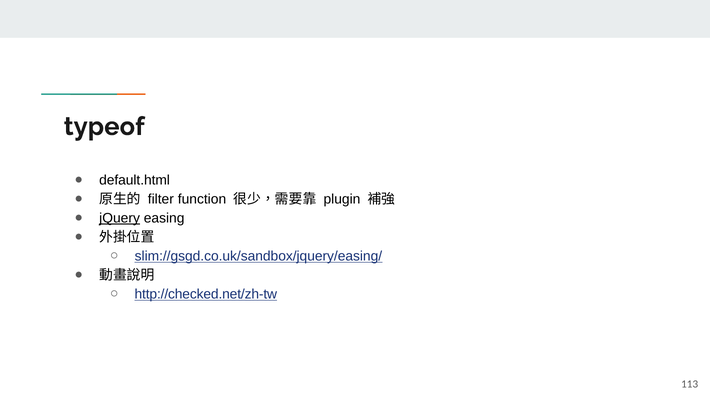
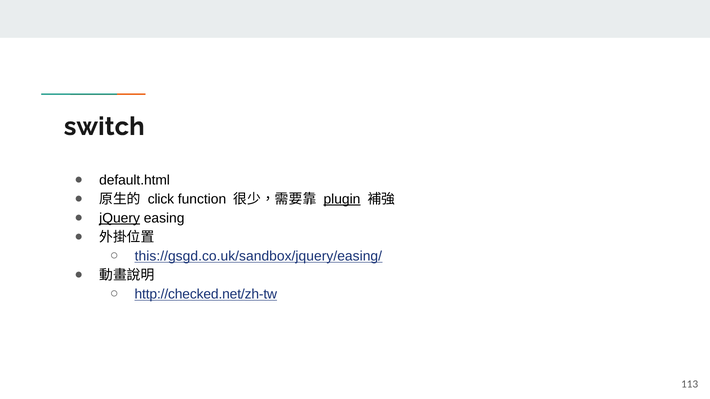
typeof: typeof -> switch
filter: filter -> click
plugin underline: none -> present
slim://gsgd.co.uk/sandbox/jquery/easing/: slim://gsgd.co.uk/sandbox/jquery/easing/ -> this://gsgd.co.uk/sandbox/jquery/easing/
